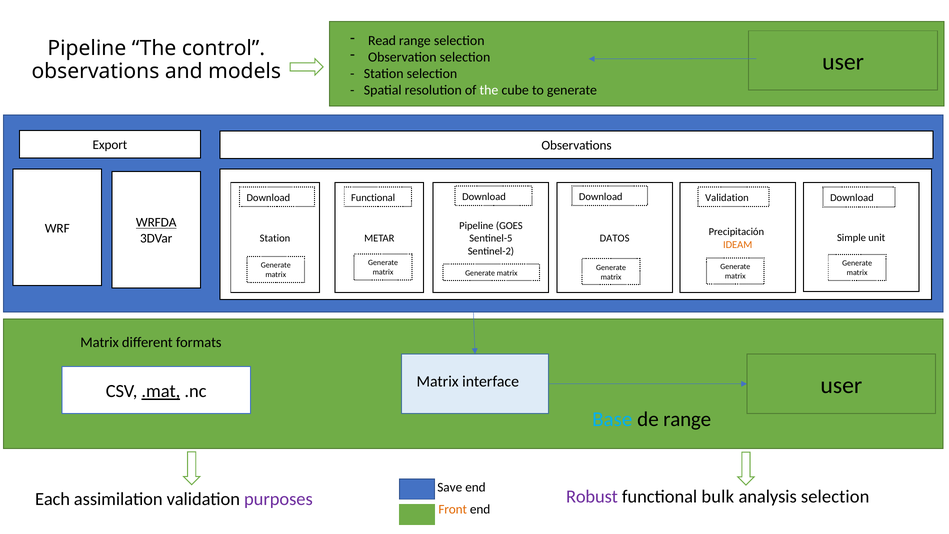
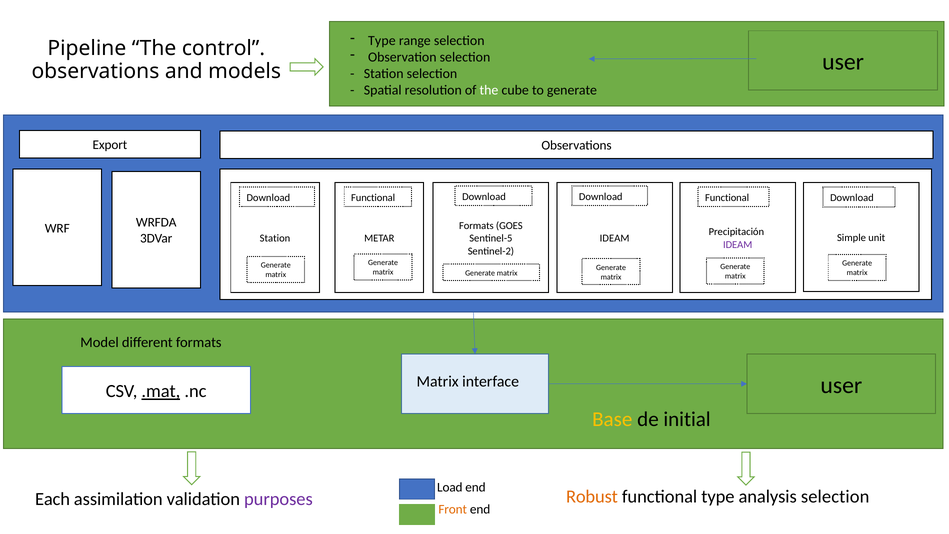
Read at (382, 40): Read -> Type
Download Validation: Validation -> Functional
Pipeline at (476, 226): Pipeline -> Formats
WRFDA underline: present -> none
DATOS at (615, 238): DATOS -> IDEAM
IDEAM at (738, 244) colour: orange -> purple
Matrix at (100, 342): Matrix -> Model
Base colour: light blue -> yellow
de range: range -> initial
Save: Save -> Load
Robust colour: purple -> orange
functional bulk: bulk -> type
